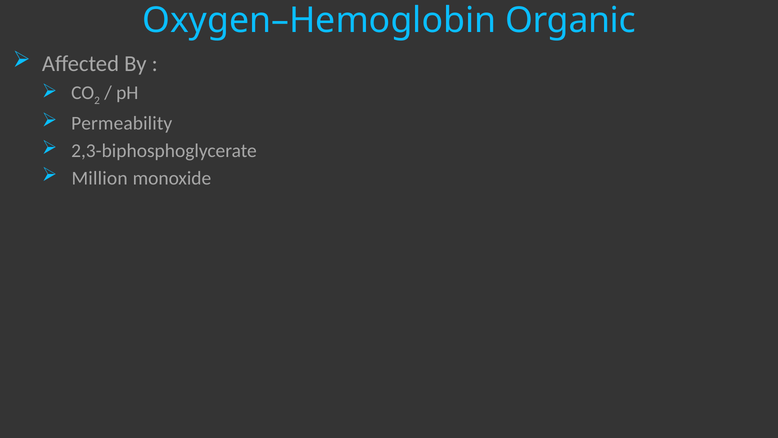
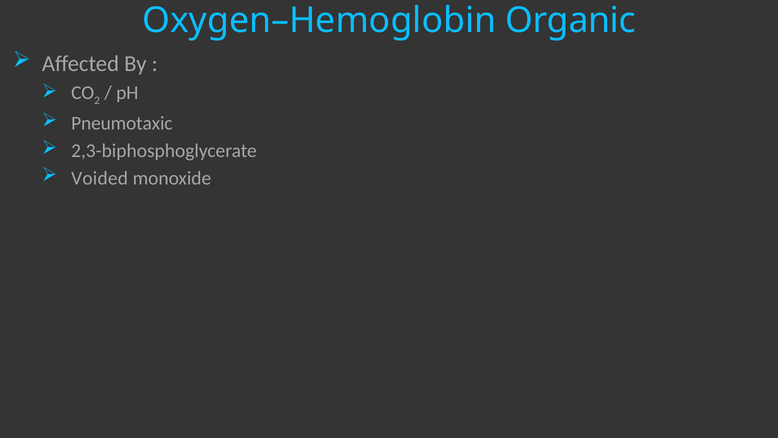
Permeability: Permeability -> Pneumotaxic
Million: Million -> Voided
